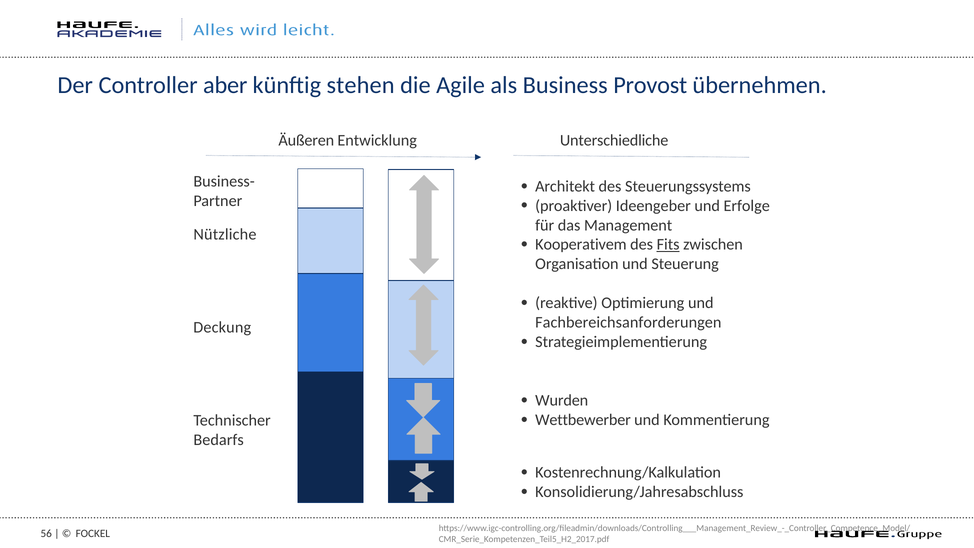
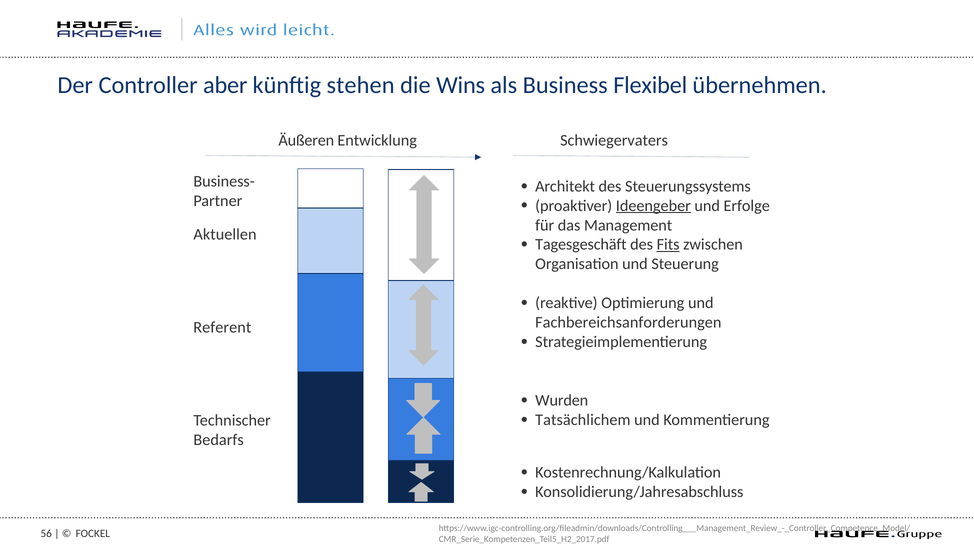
Agile: Agile -> Wins
Provost: Provost -> Flexibel
Unterschiedliche: Unterschiedliche -> Schwiegervaters
Ideengeber underline: none -> present
Nützliche: Nützliche -> Aktuellen
Kooperativem: Kooperativem -> Tagesgeschäft
Deckung: Deckung -> Referent
Wettbewerber: Wettbewerber -> Tatsächlichem
